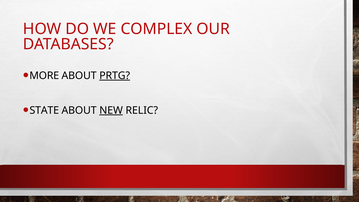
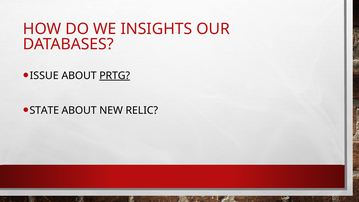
COMPLEX: COMPLEX -> INSIGHTS
MORE: MORE -> ISSUE
NEW underline: present -> none
